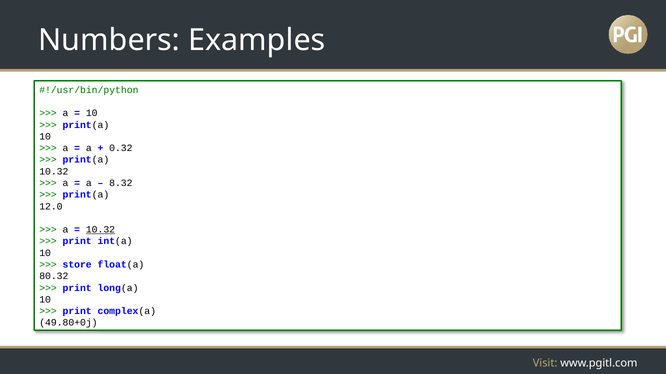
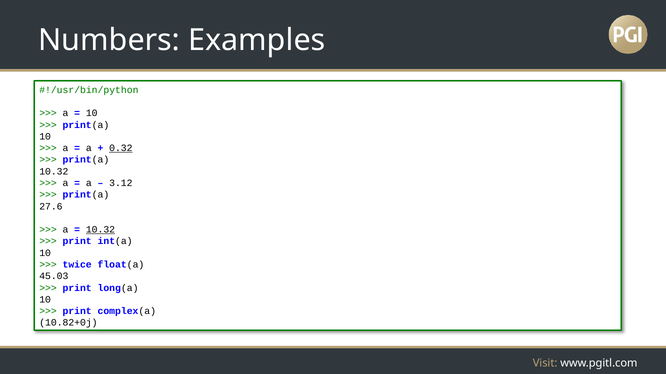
0.32 underline: none -> present
8.32: 8.32 -> 3.12
12.0: 12.0 -> 27.6
store: store -> twice
80.32: 80.32 -> 45.03
49.80+0j: 49.80+0j -> 10.82+0j
